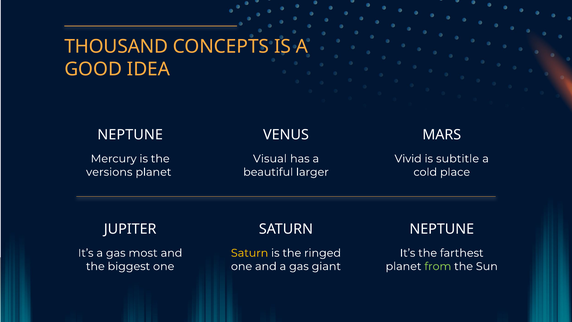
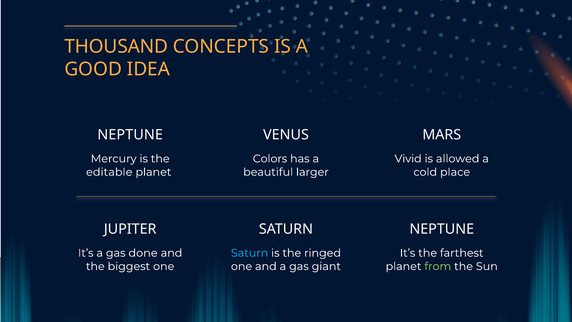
Visual: Visual -> Colors
subtitle: subtitle -> allowed
versions: versions -> editable
most: most -> done
Saturn at (250, 253) colour: yellow -> light blue
